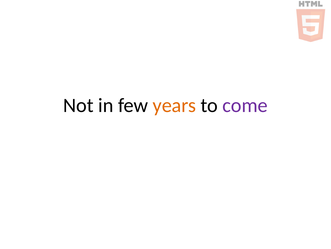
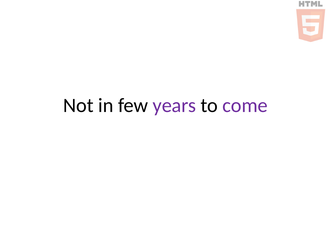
years colour: orange -> purple
